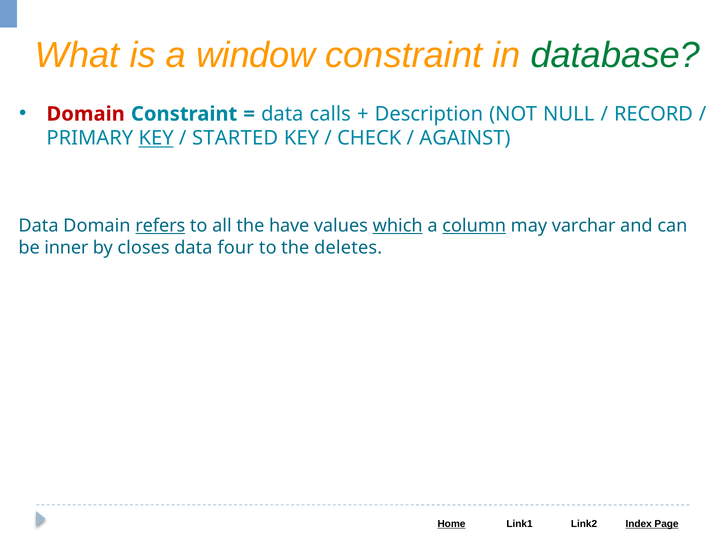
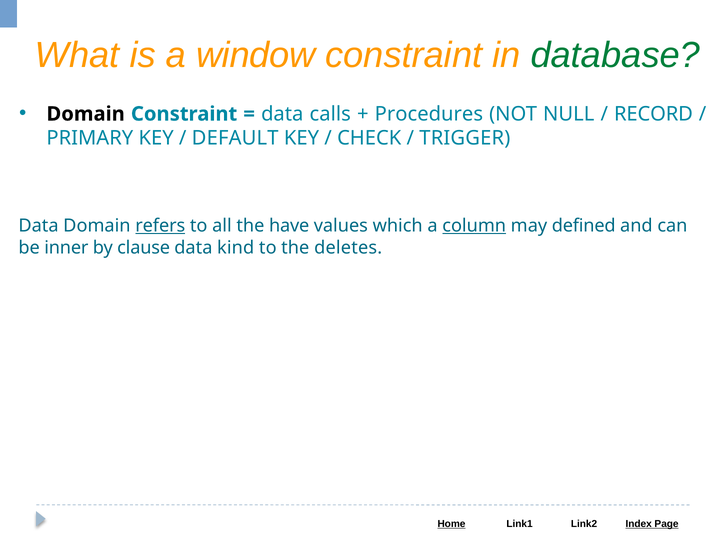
Domain at (86, 114) colour: red -> black
Description: Description -> Procedures
KEY at (156, 138) underline: present -> none
STARTED: STARTED -> DEFAULT
AGAINST: AGAINST -> TRIGGER
which underline: present -> none
varchar: varchar -> defined
closes: closes -> clause
four: four -> kind
